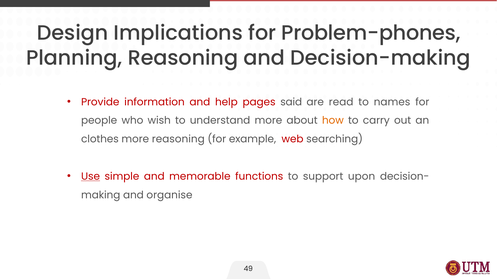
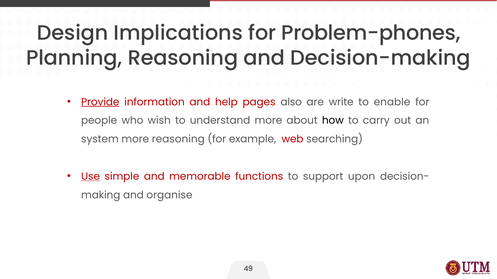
Provide underline: none -> present
said: said -> also
read: read -> write
names: names -> enable
how colour: orange -> black
clothes: clothes -> system
